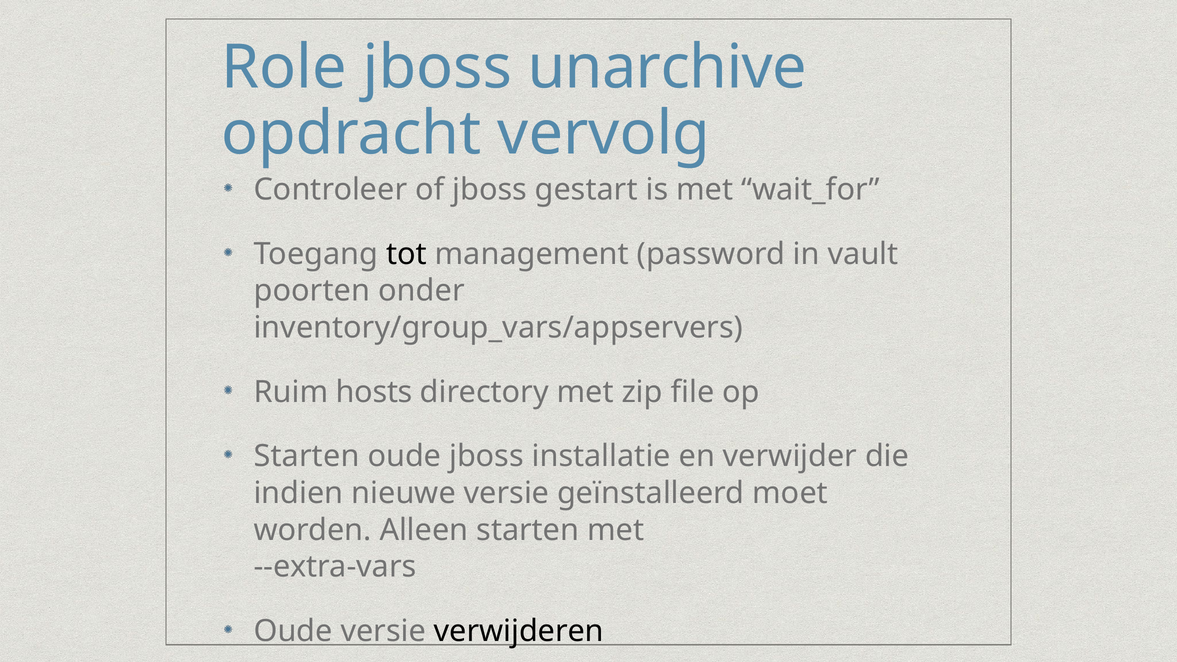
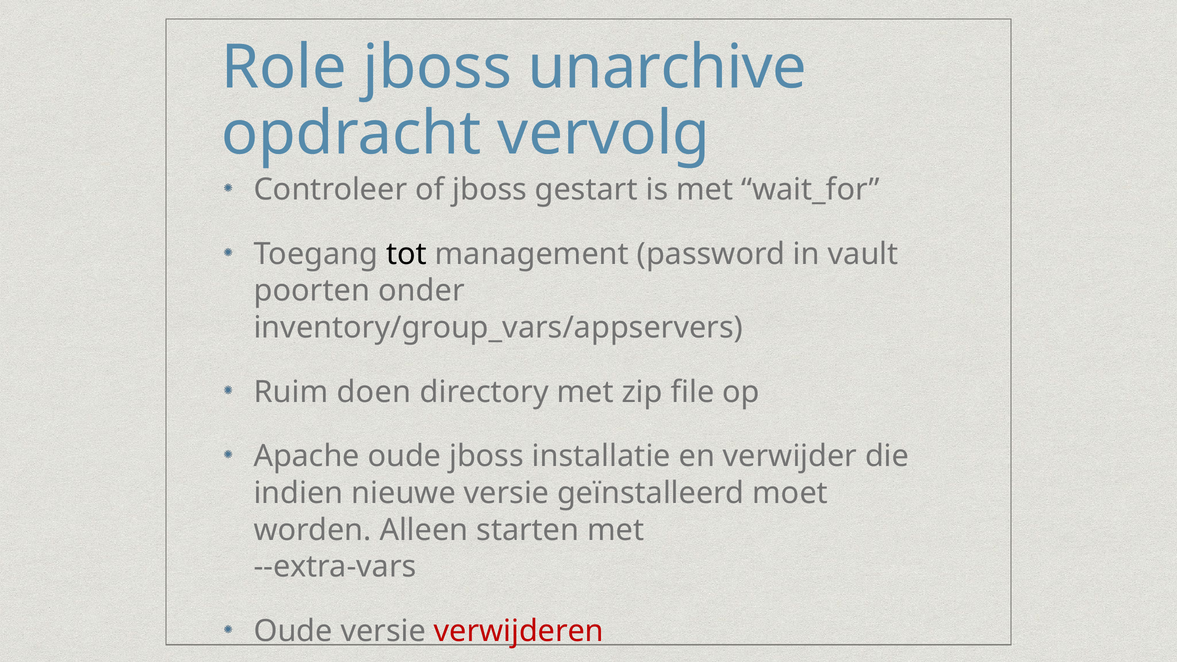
hosts: hosts -> doen
Starten at (307, 456): Starten -> Apache
verwijderen colour: black -> red
